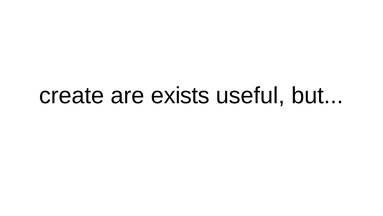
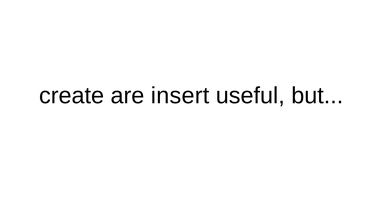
exists: exists -> insert
